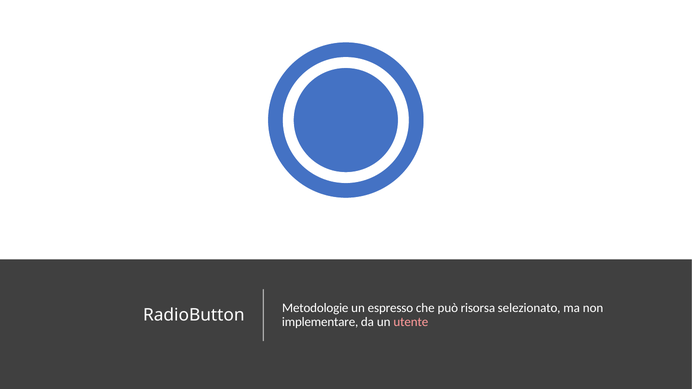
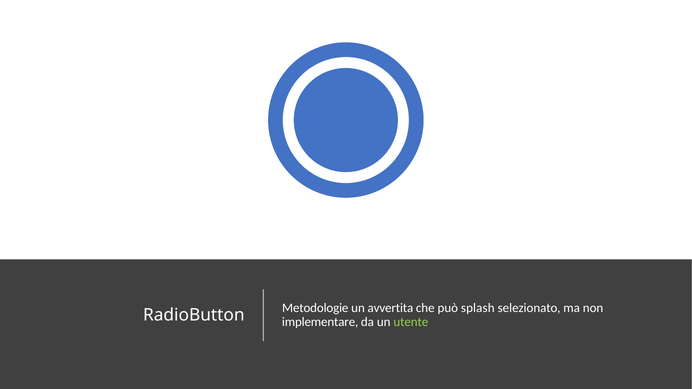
espresso: espresso -> avvertita
risorsa: risorsa -> splash
utente colour: pink -> light green
